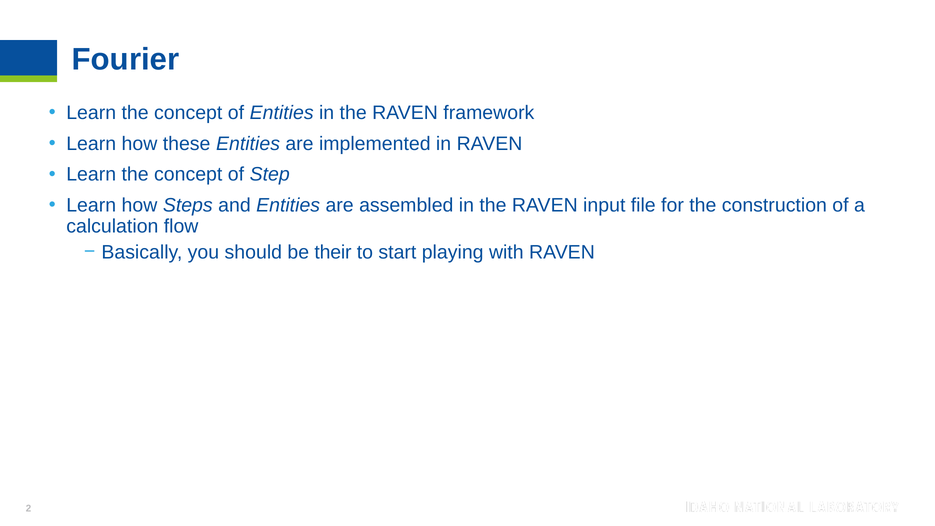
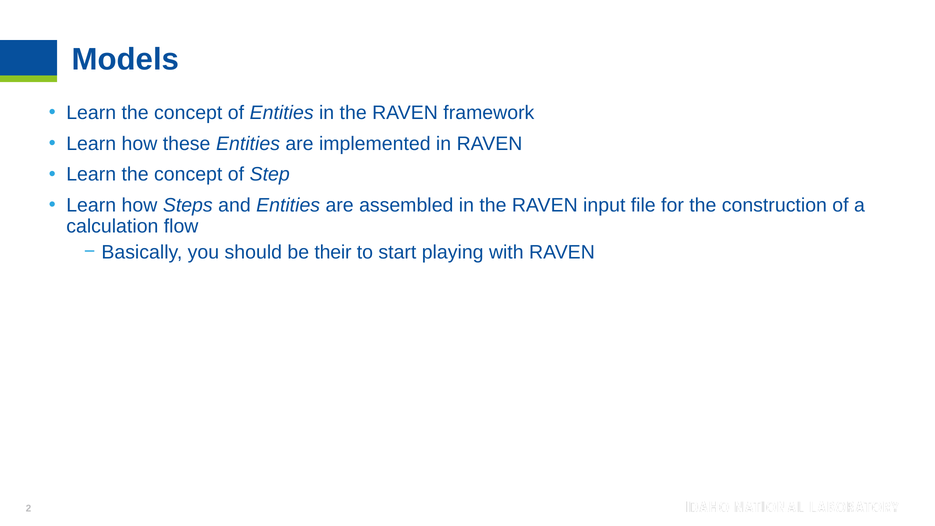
Fourier: Fourier -> Models
